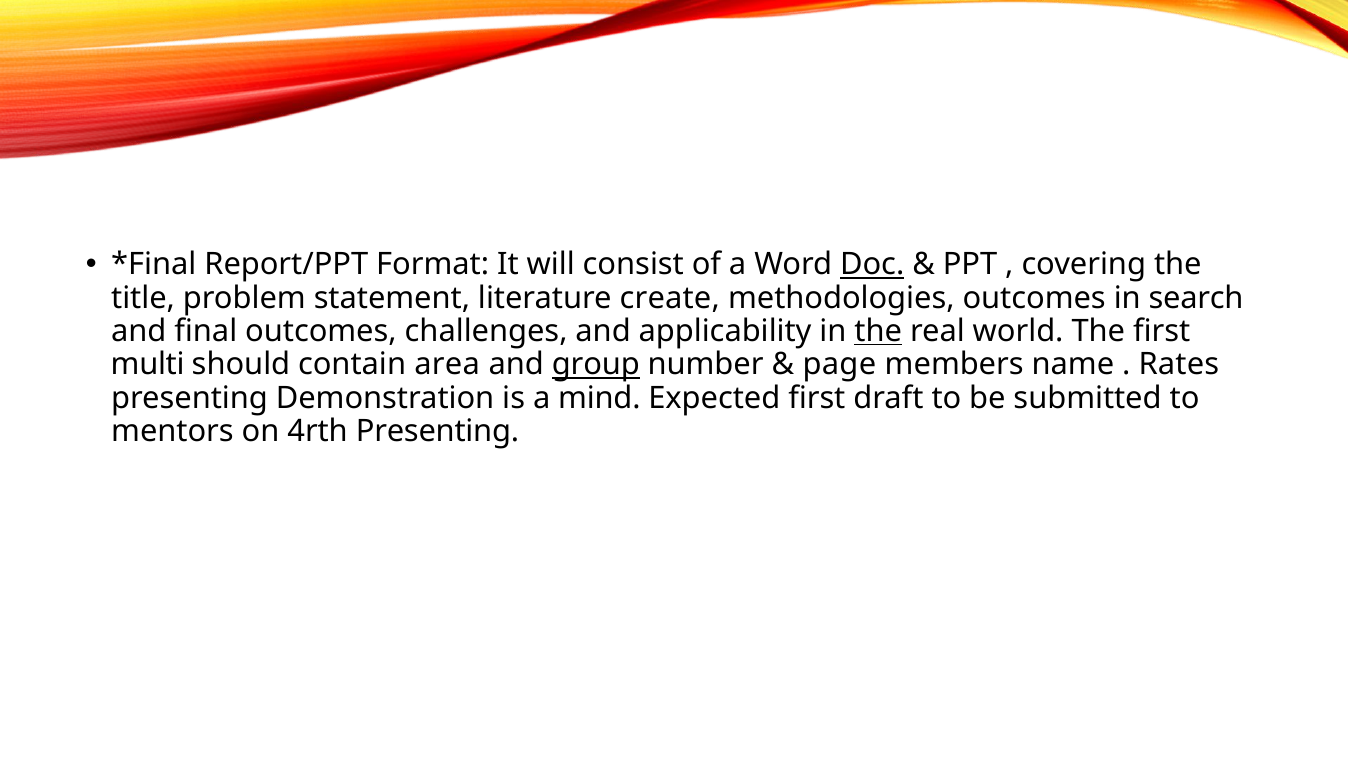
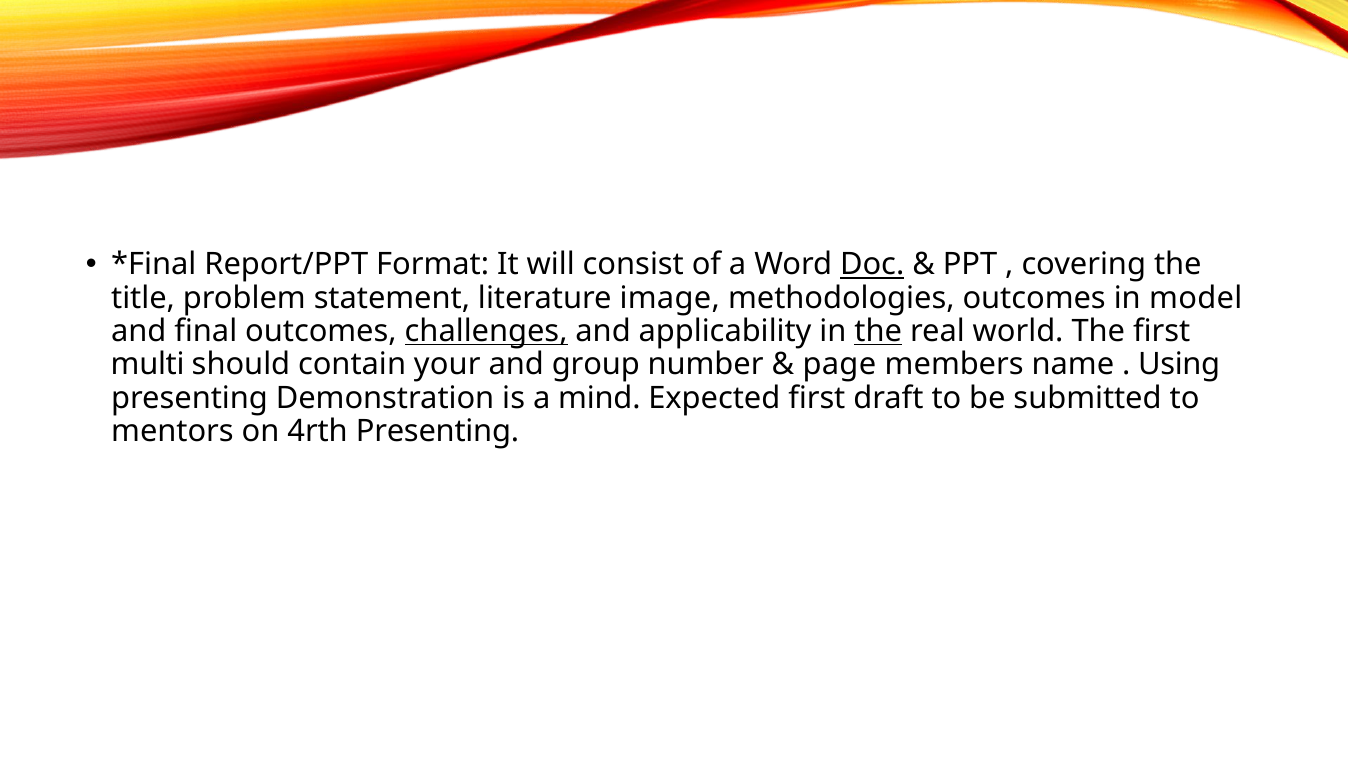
create: create -> image
search: search -> model
challenges underline: none -> present
area: area -> your
group underline: present -> none
Rates: Rates -> Using
